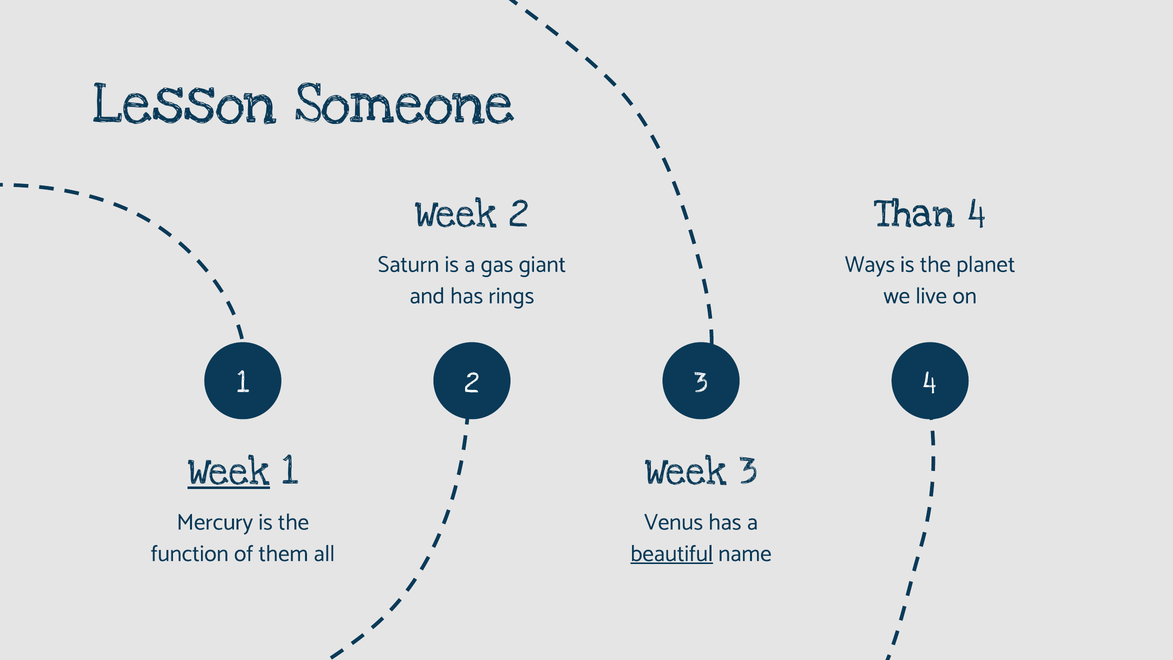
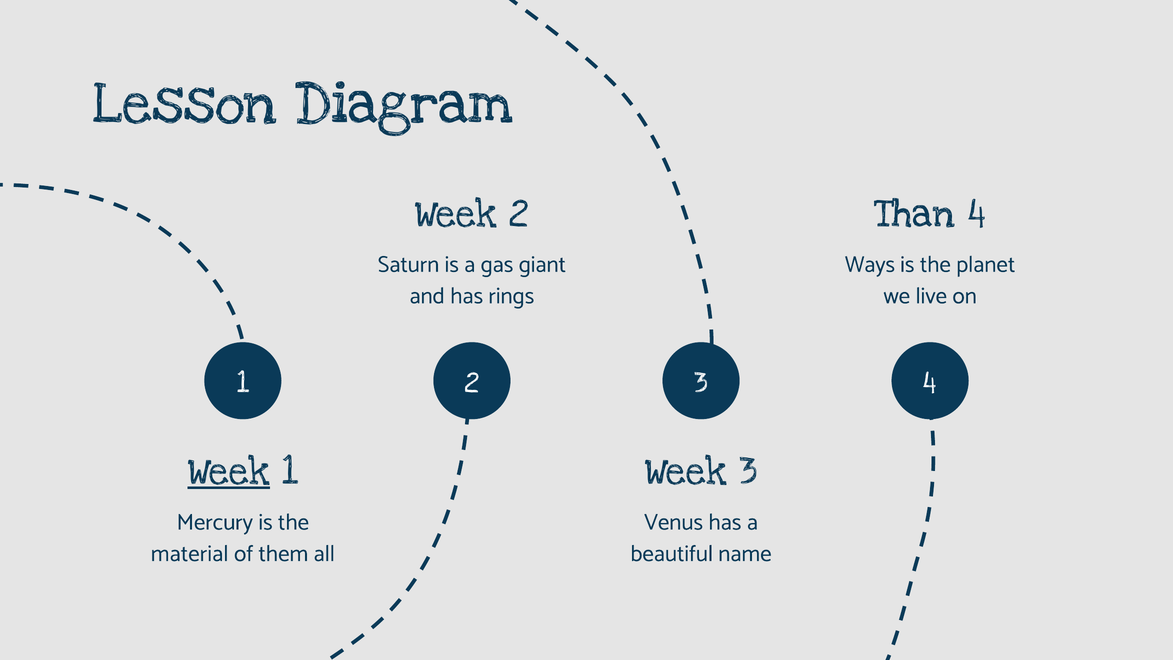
Someone: Someone -> Diagram
function: function -> material
beautiful underline: present -> none
